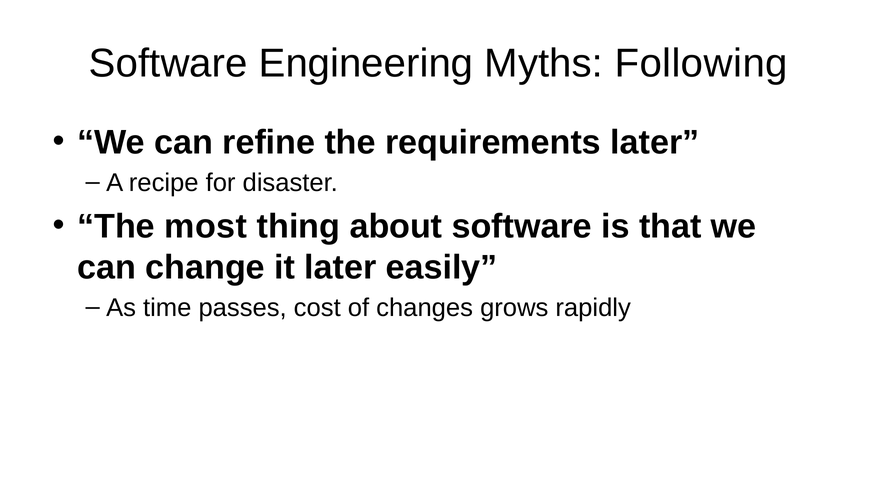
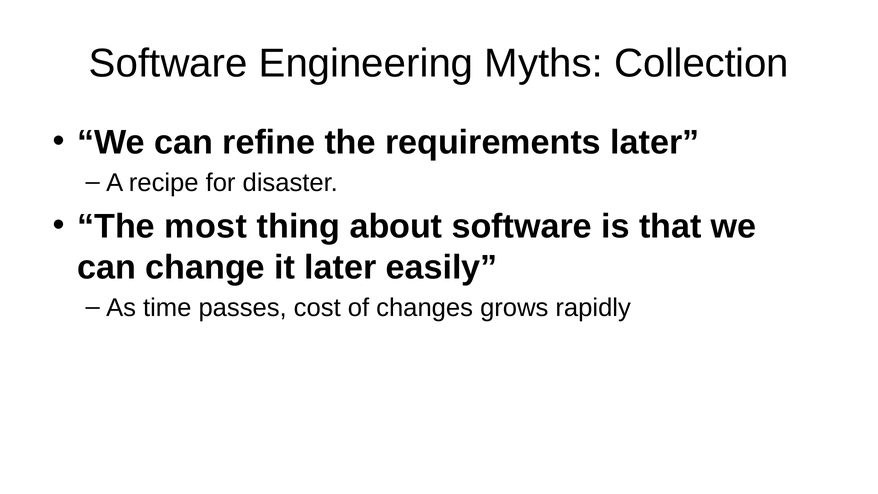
Following: Following -> Collection
